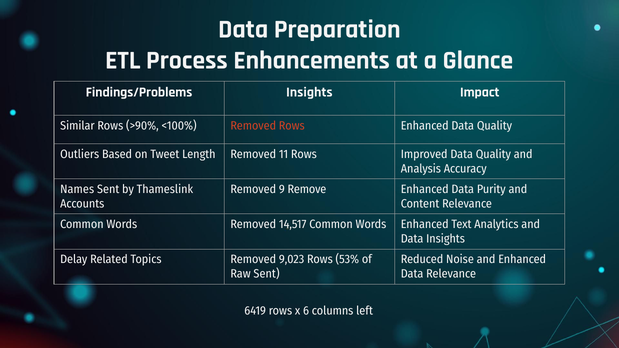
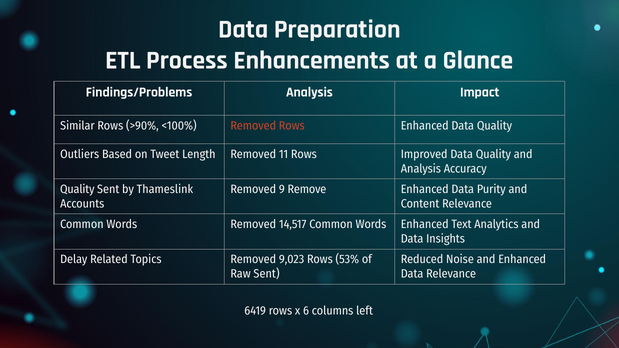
Findings/Problems Insights: Insights -> Analysis
Names at (77, 189): Names -> Quality
